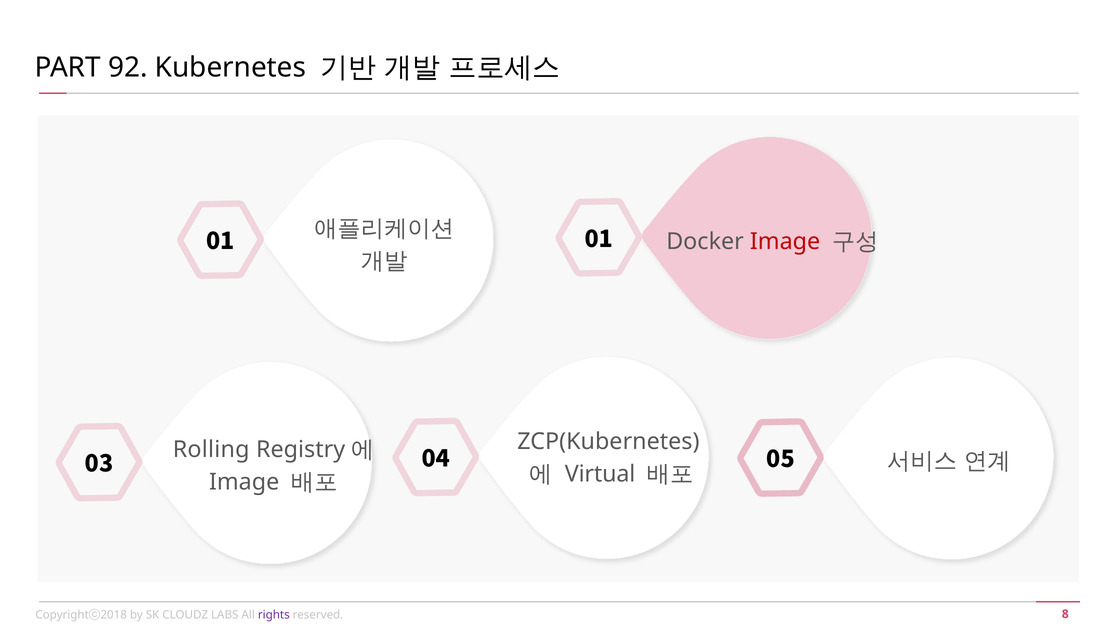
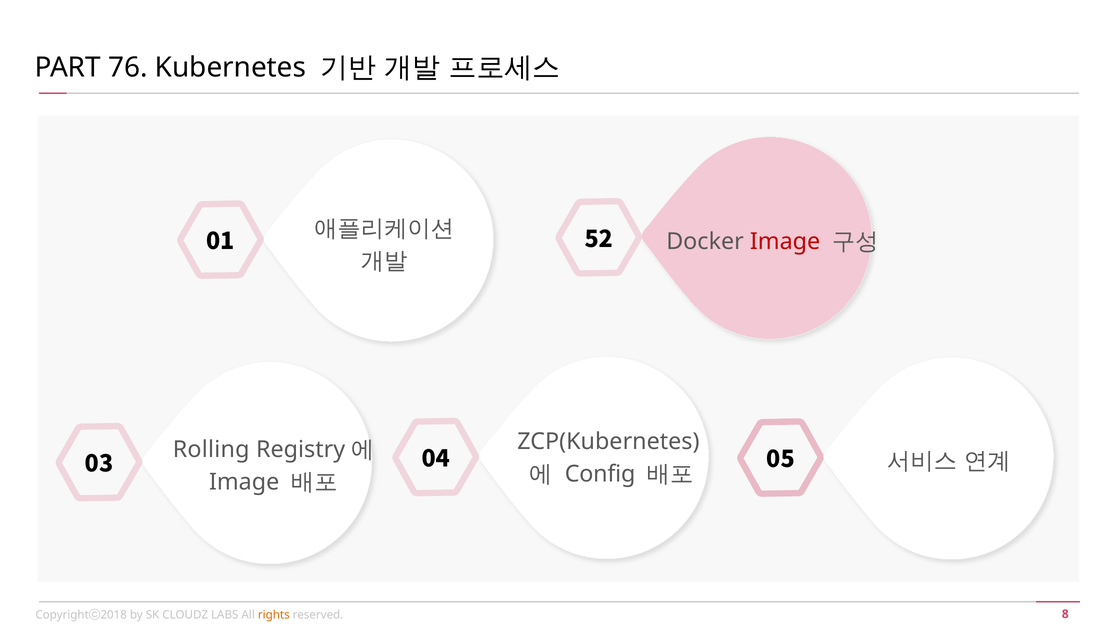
92: 92 -> 76
01 01: 01 -> 52
Virtual: Virtual -> Config
rights colour: purple -> orange
